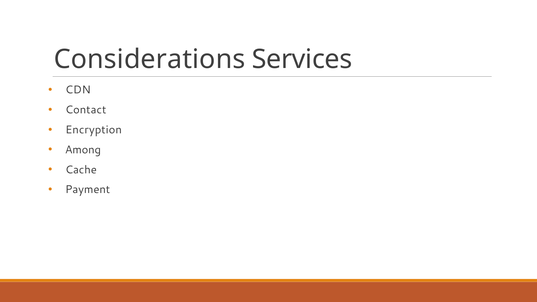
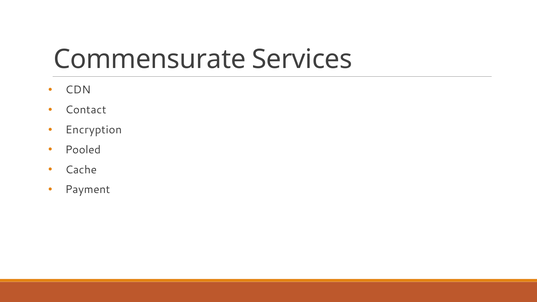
Considerations: Considerations -> Commensurate
Among: Among -> Pooled
